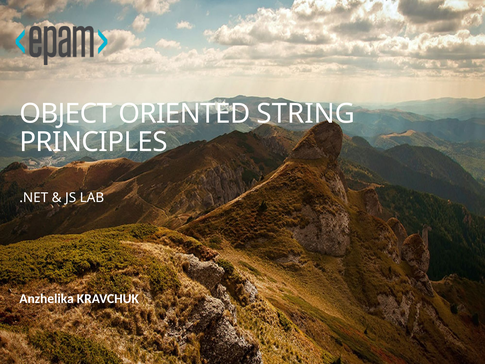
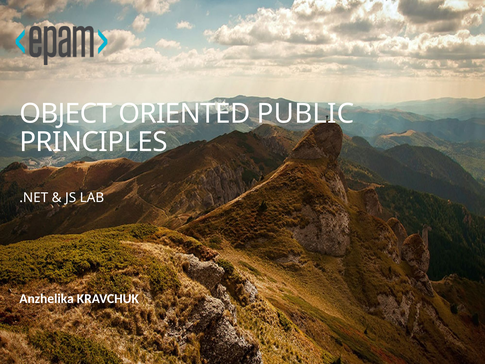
STRING: STRING -> PUBLIC
